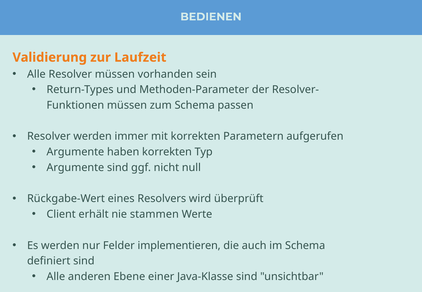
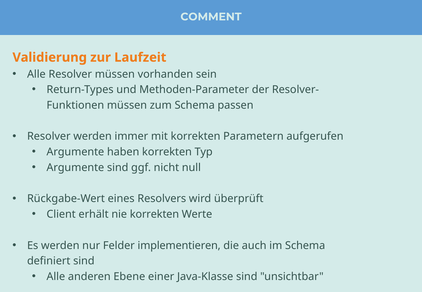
BEDIENEN: BEDIENEN -> COMMENT
nie stammen: stammen -> korrekten
